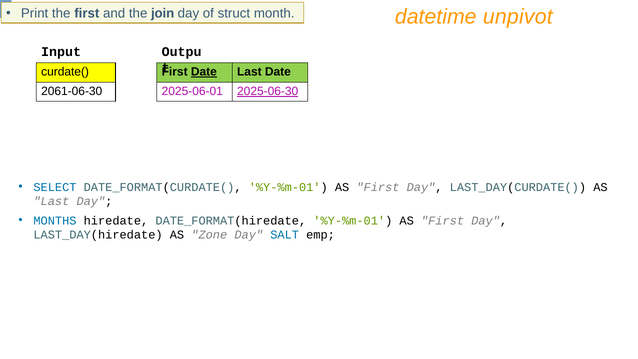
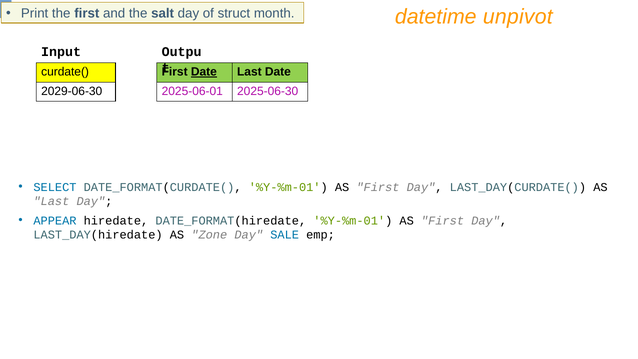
join: join -> salt
2061-06-30: 2061-06-30 -> 2029-06-30
2025-06-30 underline: present -> none
MONTHS: MONTHS -> APPEAR
SALT: SALT -> SALE
